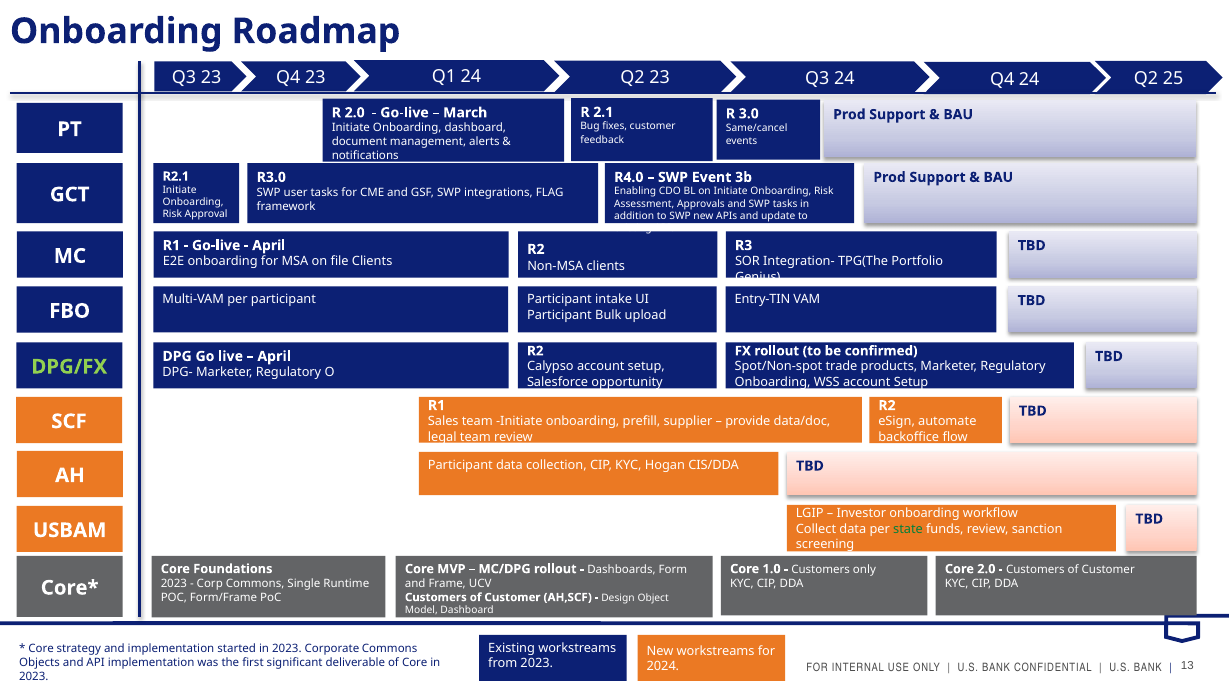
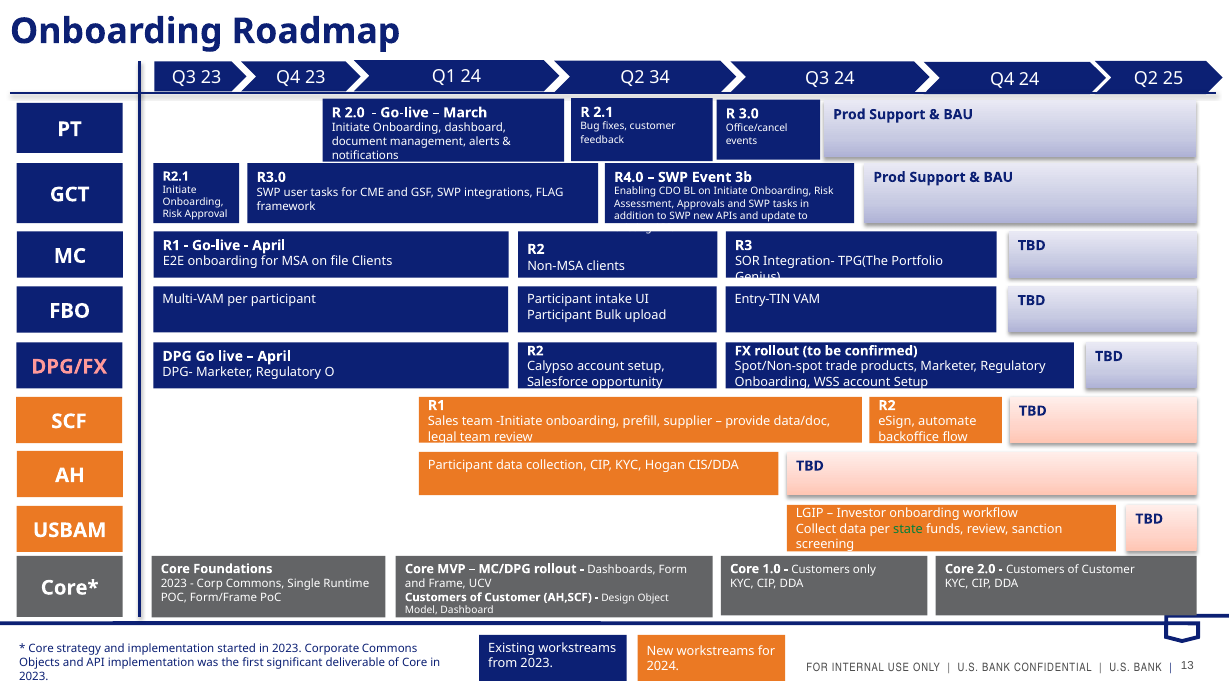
Q2 23: 23 -> 34
Same/cancel: Same/cancel -> Office/cancel
DPG/FX colour: light green -> pink
